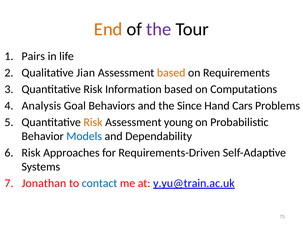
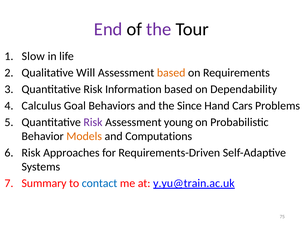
End colour: orange -> purple
Pairs: Pairs -> Slow
Jian: Jian -> Will
Computations: Computations -> Dependability
Analysis: Analysis -> Calculus
Risk at (93, 122) colour: orange -> purple
Models colour: blue -> orange
Dependability: Dependability -> Computations
Jonathan: Jonathan -> Summary
